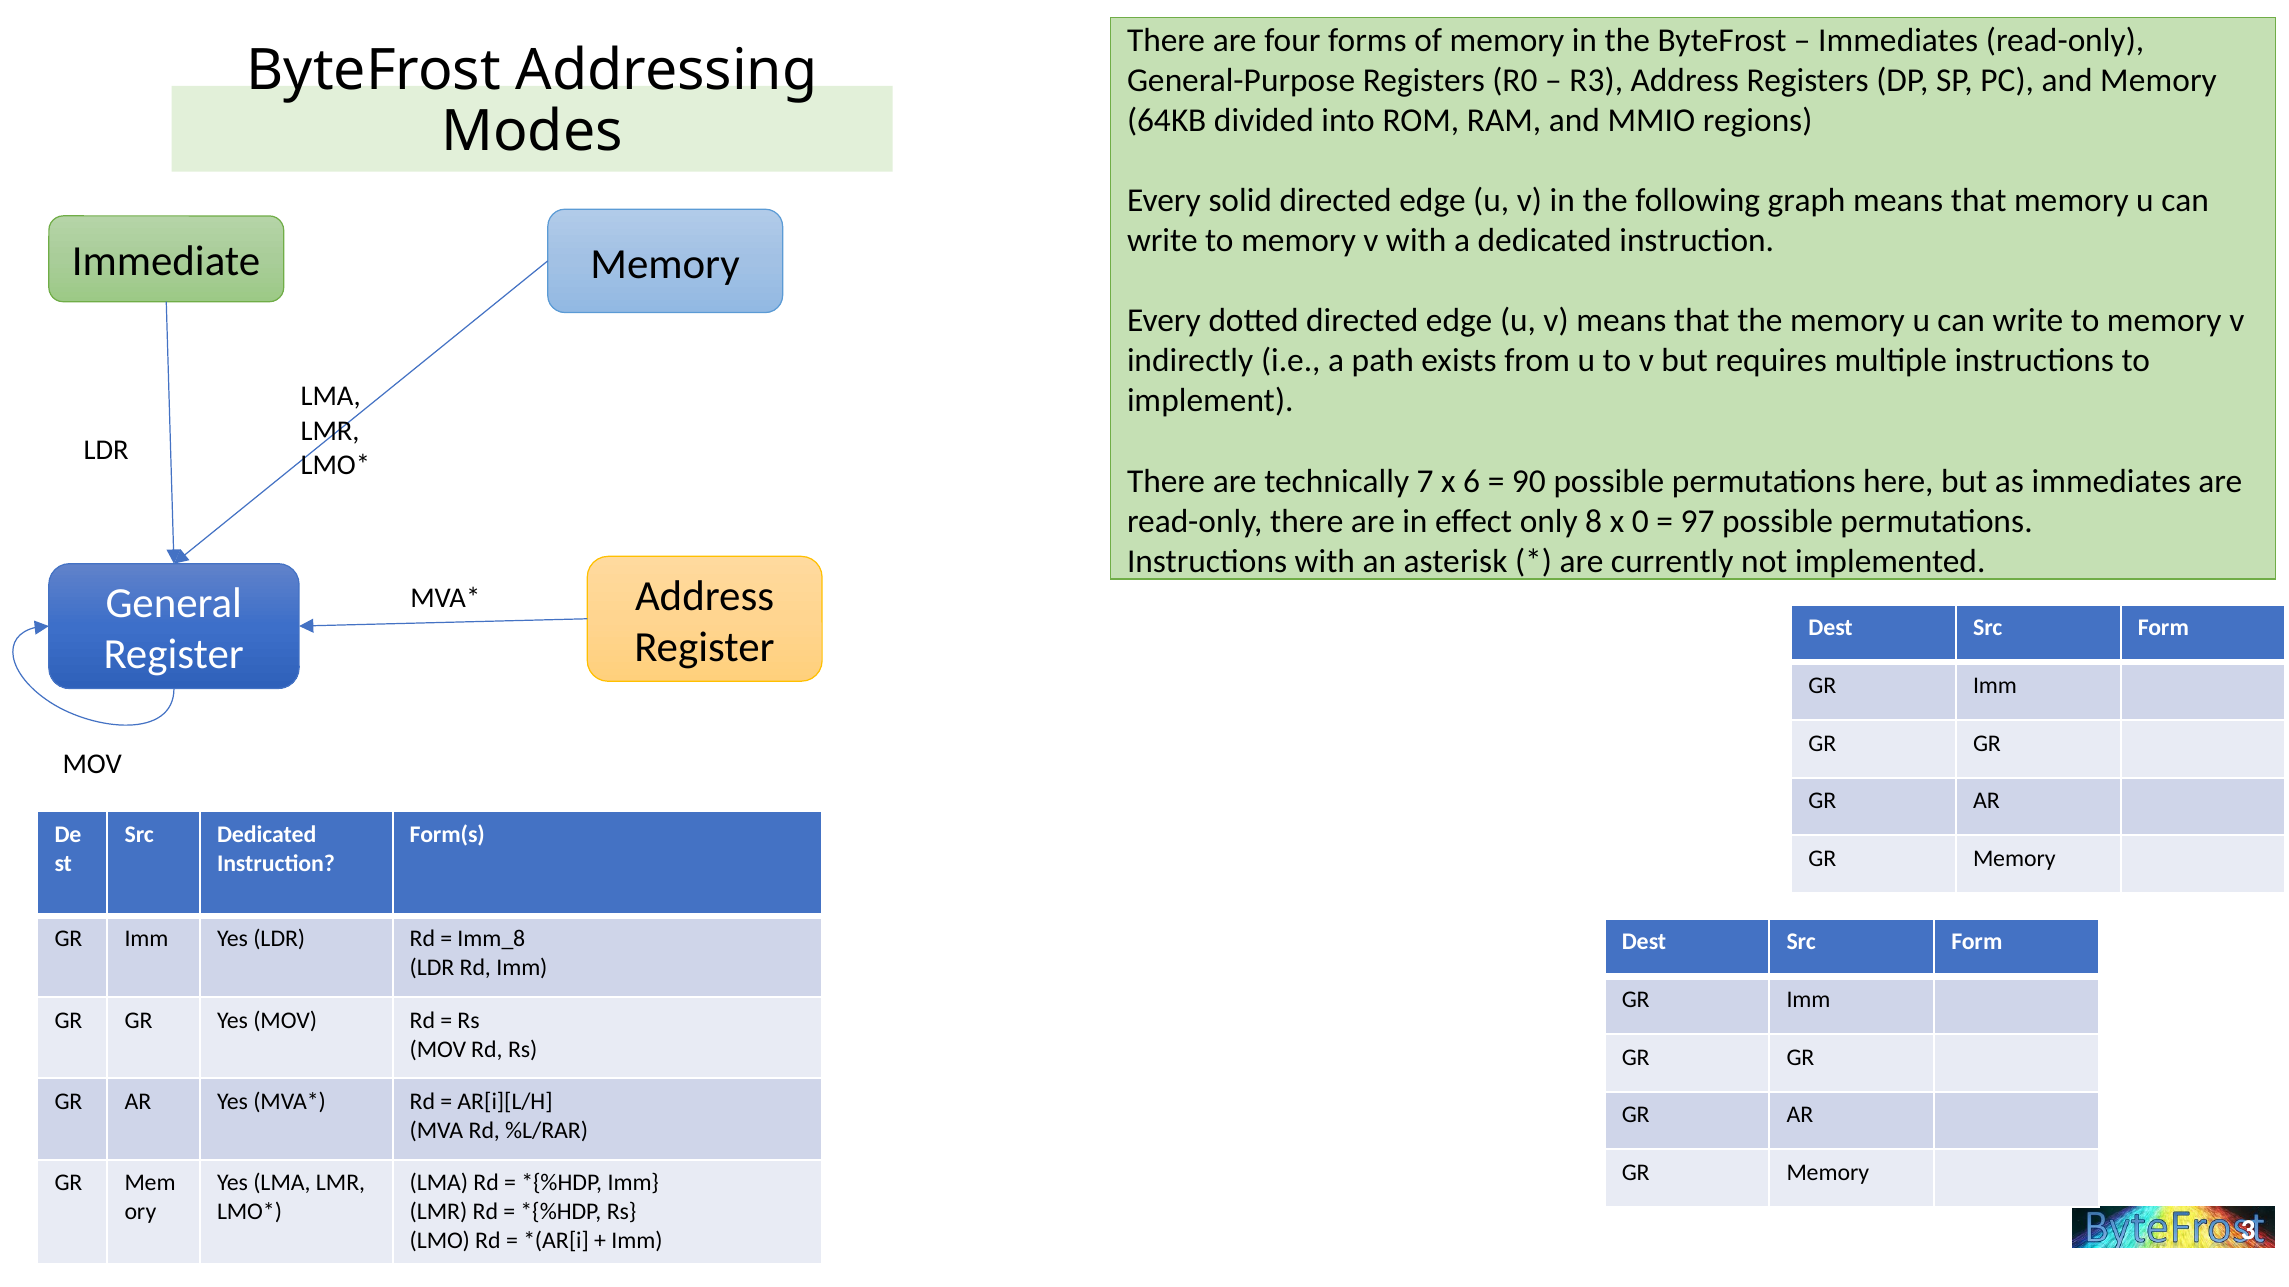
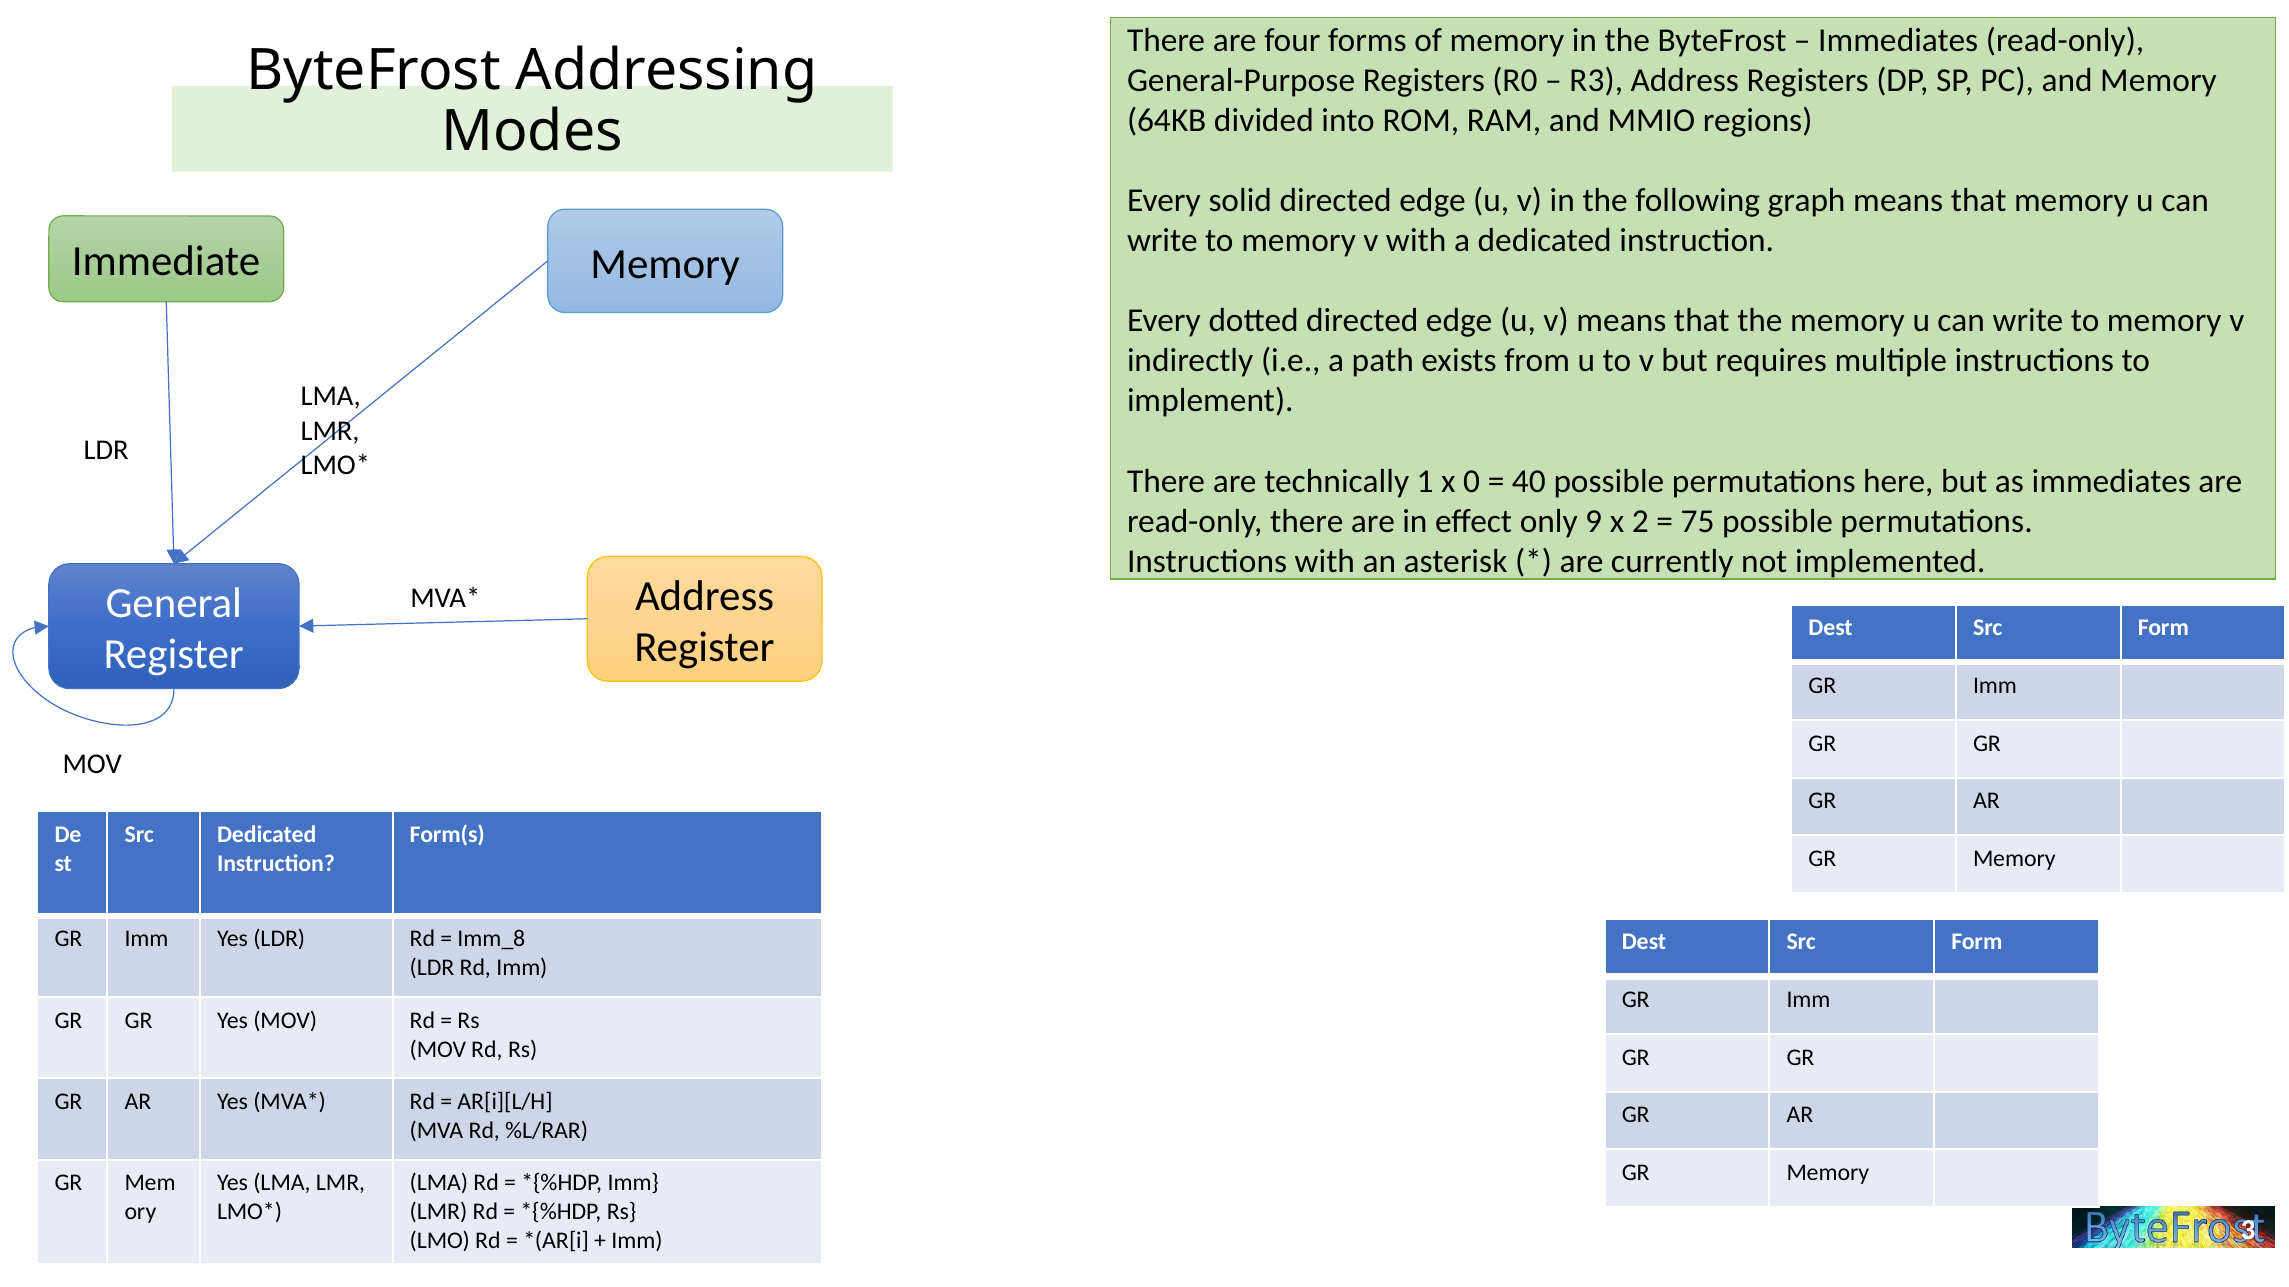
7: 7 -> 1
6: 6 -> 0
90: 90 -> 40
8: 8 -> 9
0: 0 -> 2
97: 97 -> 75
